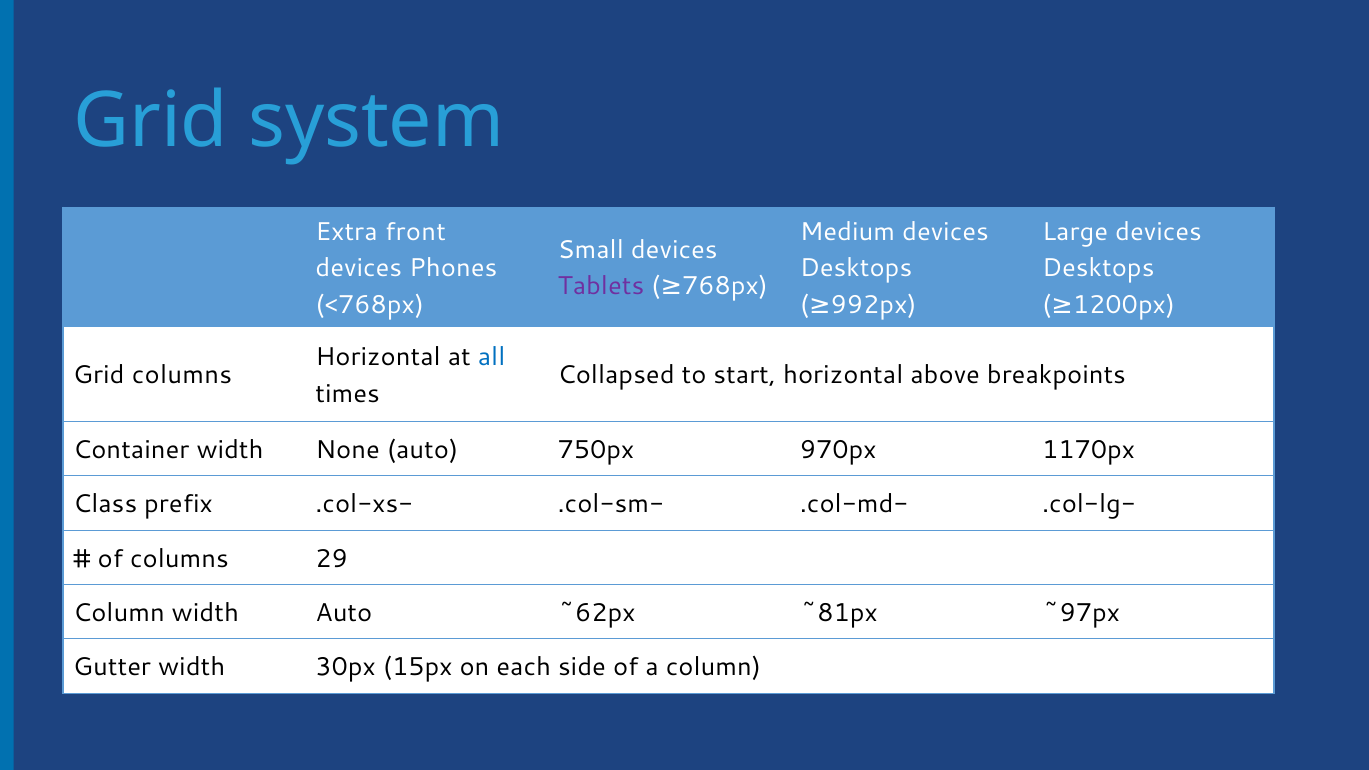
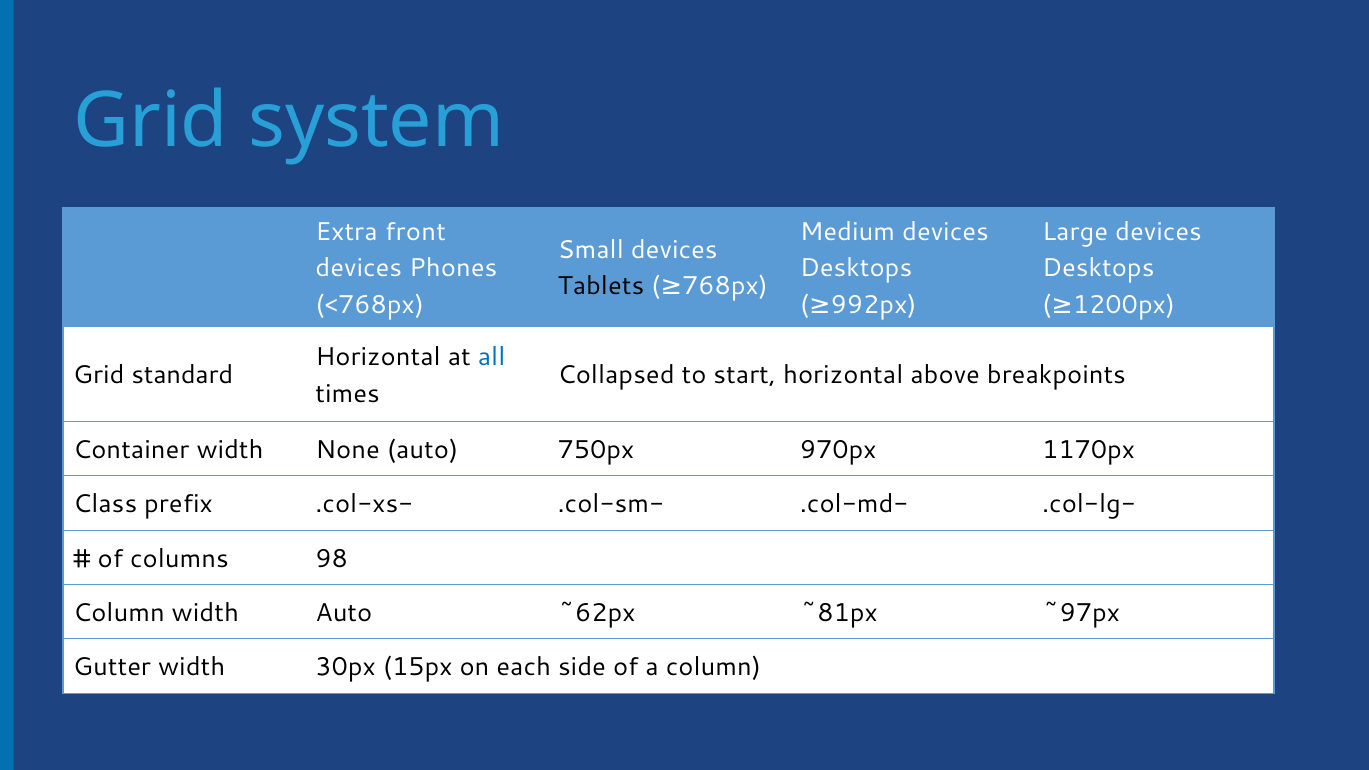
Tablets colour: purple -> black
Grid columns: columns -> standard
29: 29 -> 98
